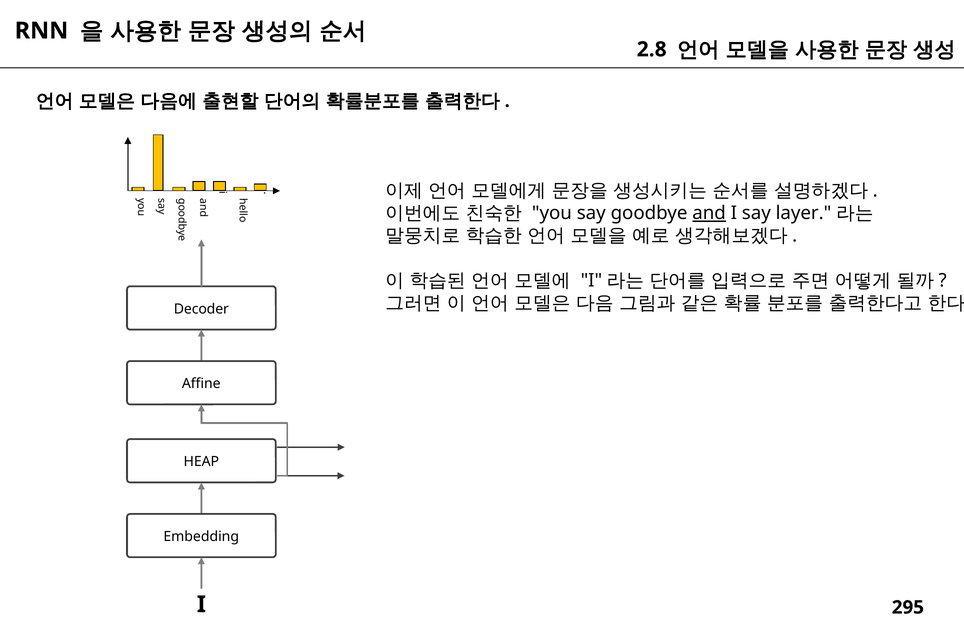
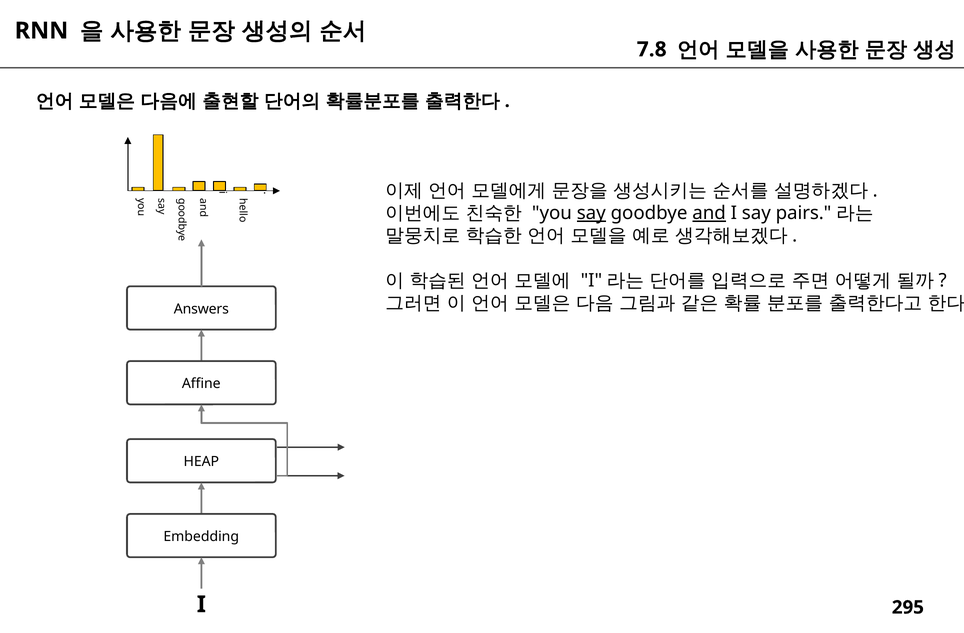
2.8: 2.8 -> 7.8
say at (591, 213) underline: none -> present
layer: layer -> pairs
Decoder: Decoder -> Answers
